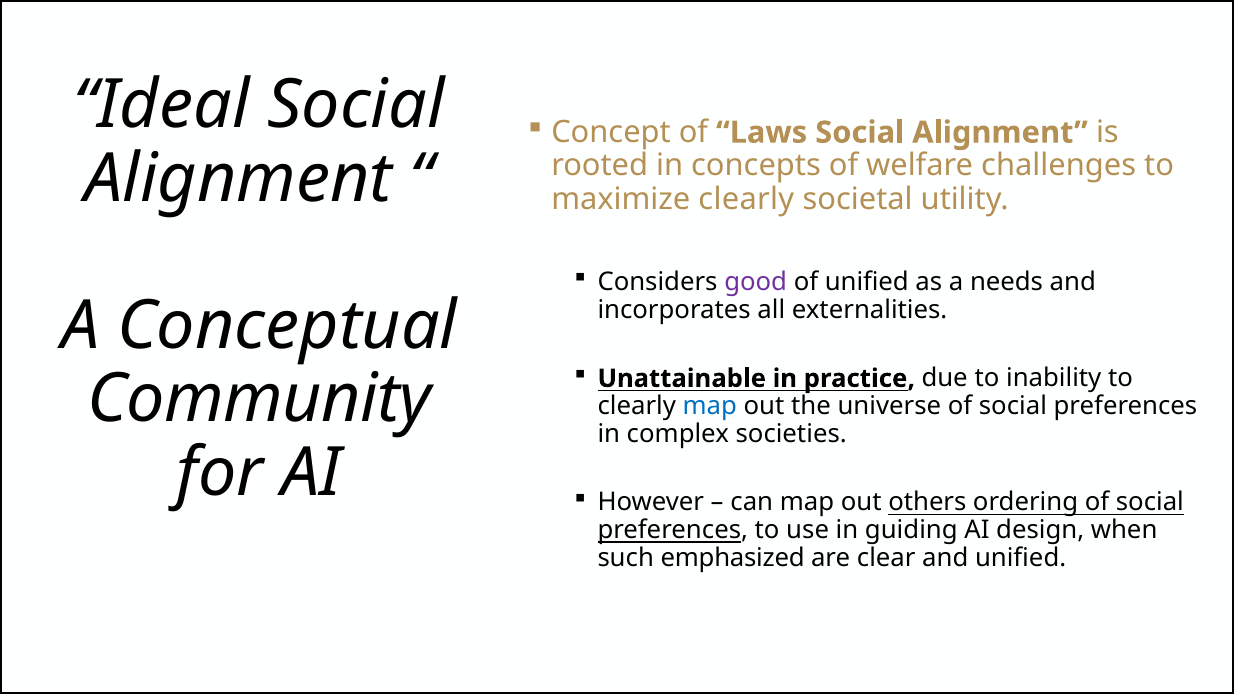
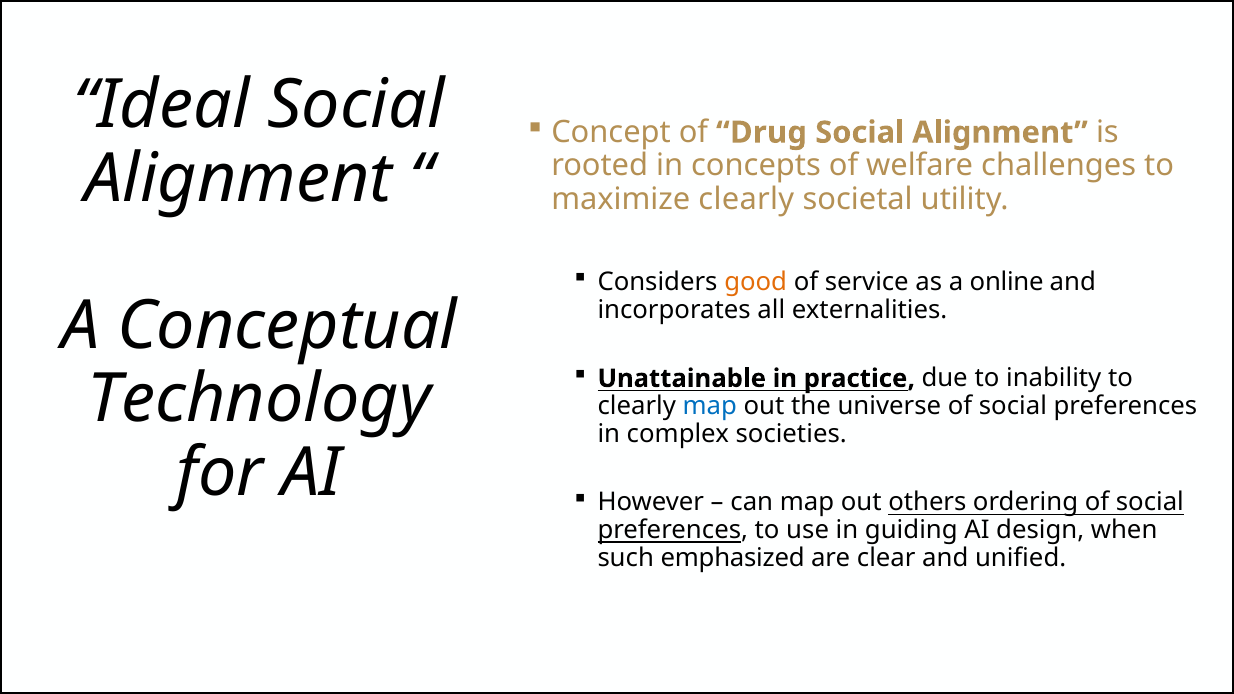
Laws: Laws -> Drug
good colour: purple -> orange
of unified: unified -> service
needs: needs -> online
Community: Community -> Technology
